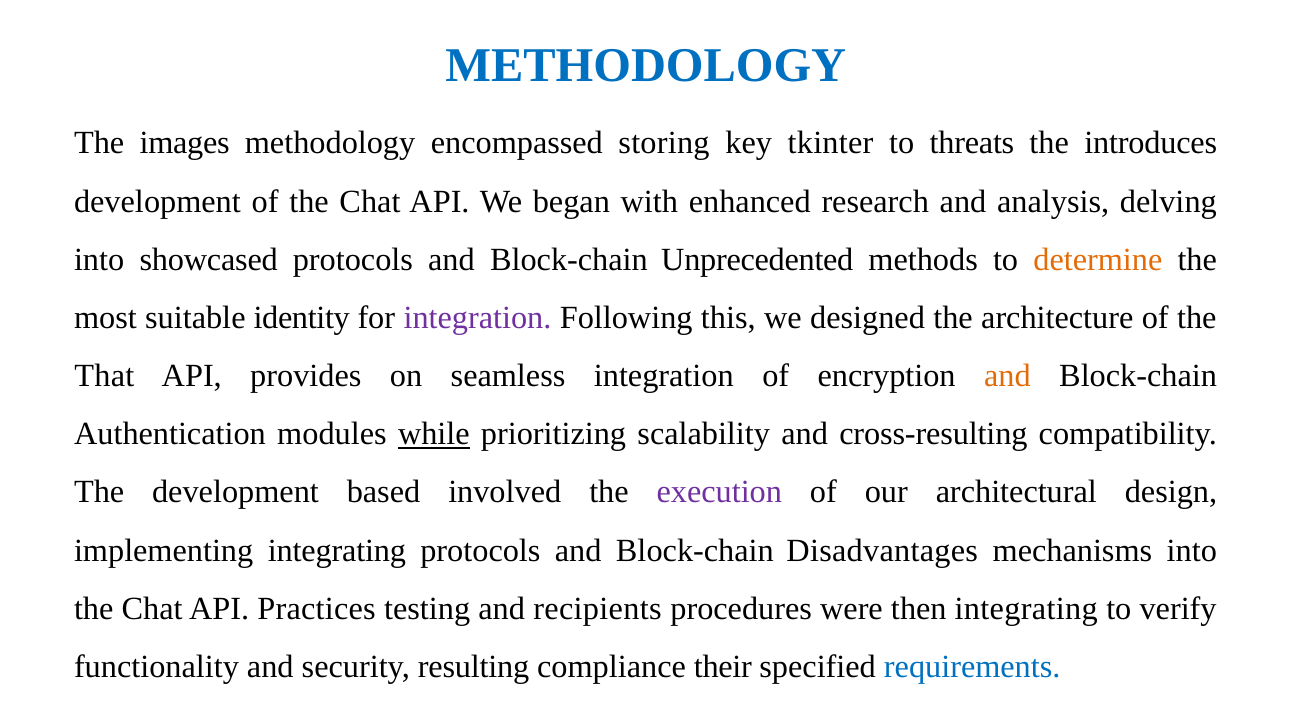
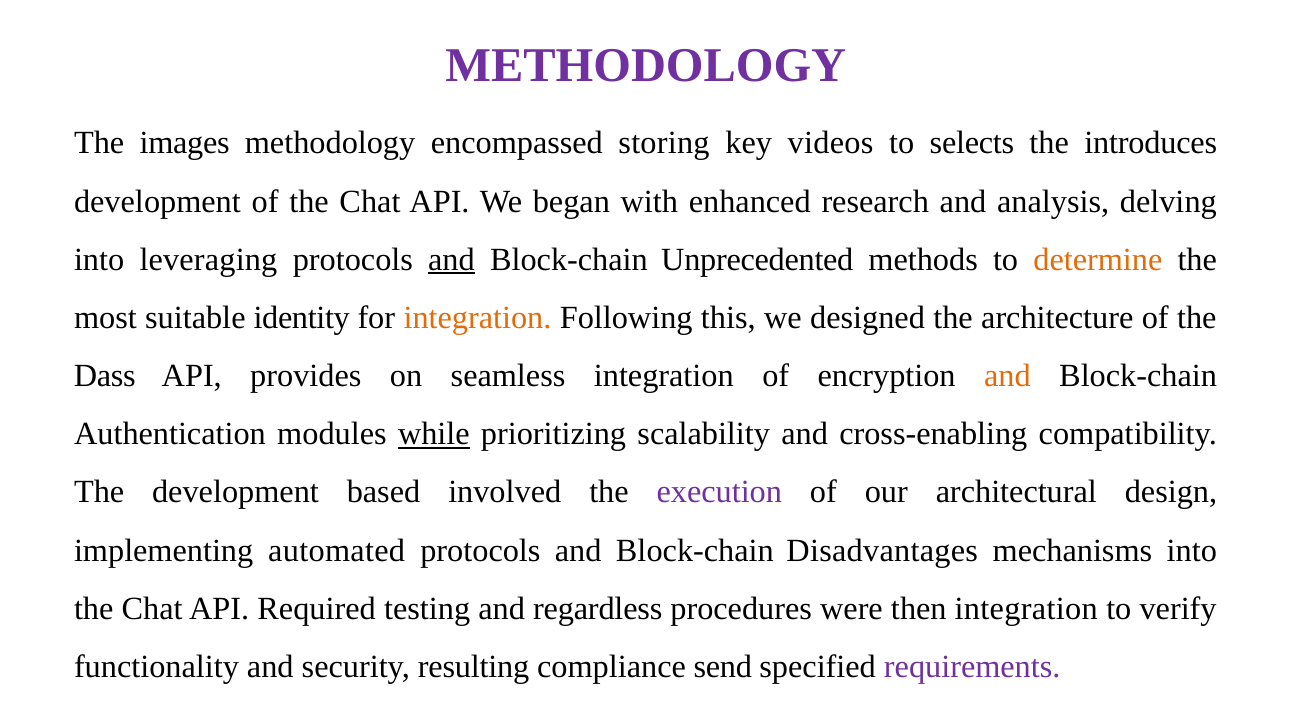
METHODOLOGY at (646, 65) colour: blue -> purple
tkinter: tkinter -> videos
threats: threats -> selects
showcased: showcased -> leveraging
and at (451, 259) underline: none -> present
integration at (477, 318) colour: purple -> orange
That: That -> Dass
cross-resulting: cross-resulting -> cross-enabling
implementing integrating: integrating -> automated
Practices: Practices -> Required
recipients: recipients -> regardless
then integrating: integrating -> integration
their: their -> send
requirements colour: blue -> purple
